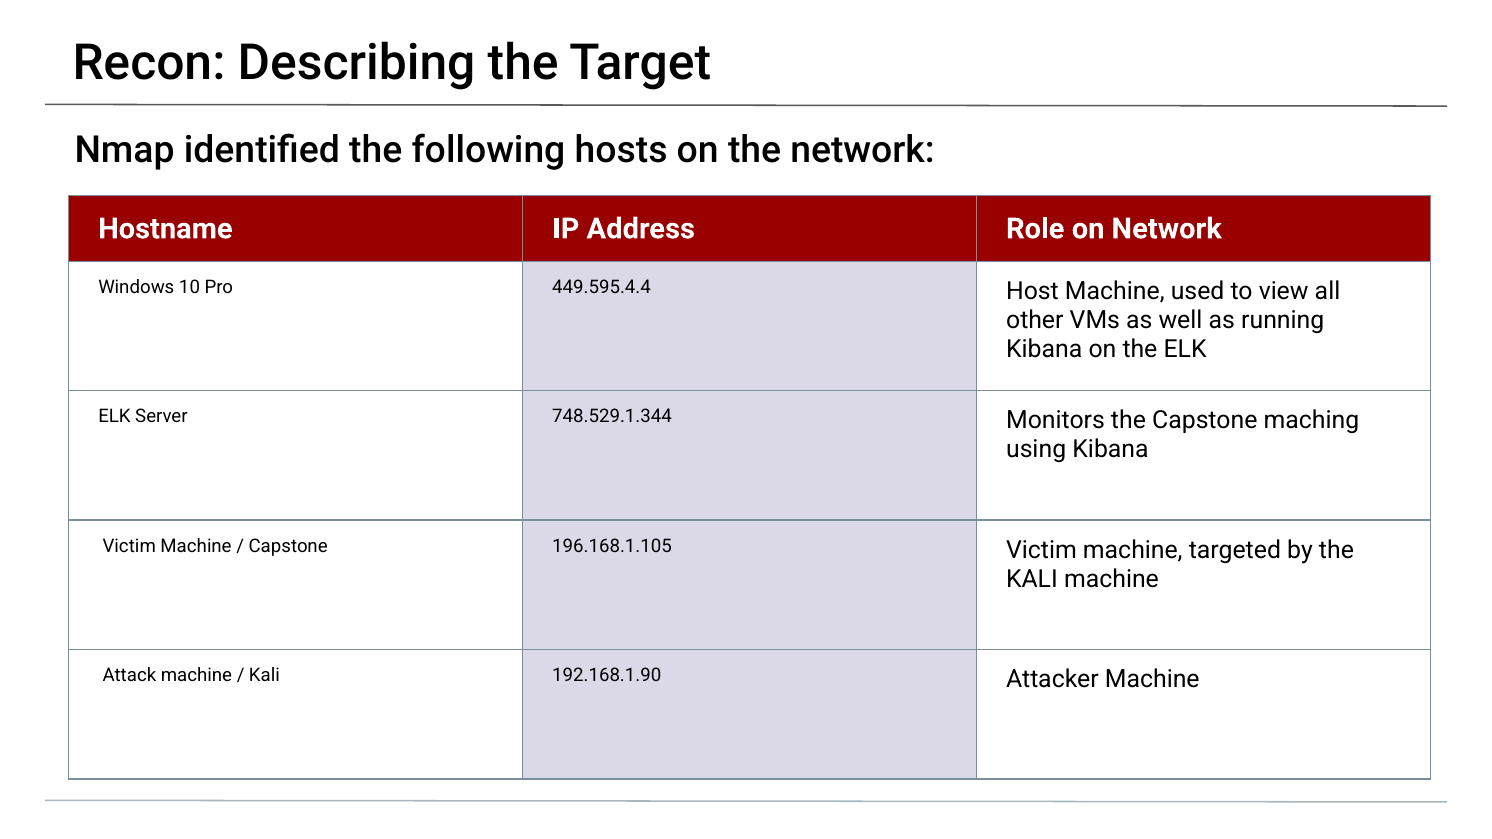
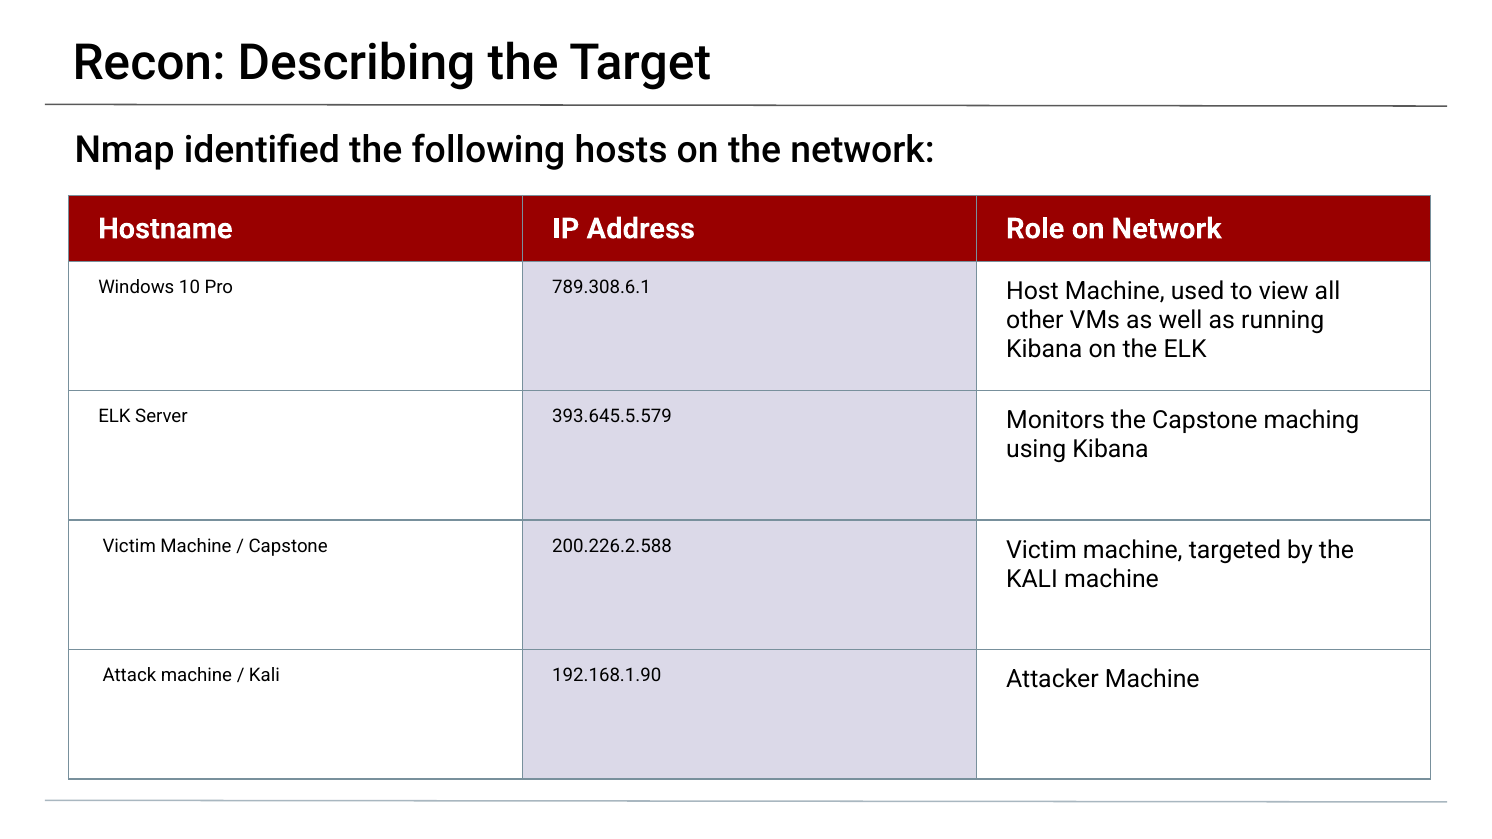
449.595.4.4: 449.595.4.4 -> 789.308.6.1
748.529.1.344: 748.529.1.344 -> 393.645.5.579
196.168.1.105: 196.168.1.105 -> 200.226.2.588
